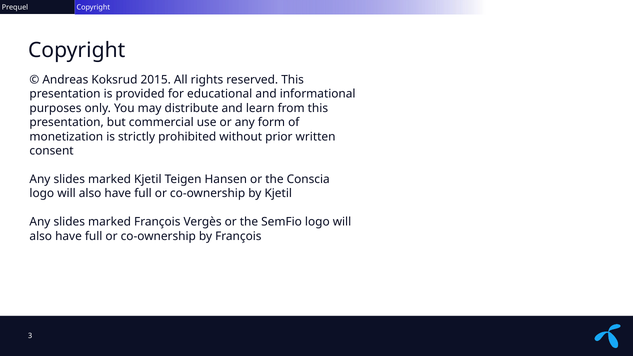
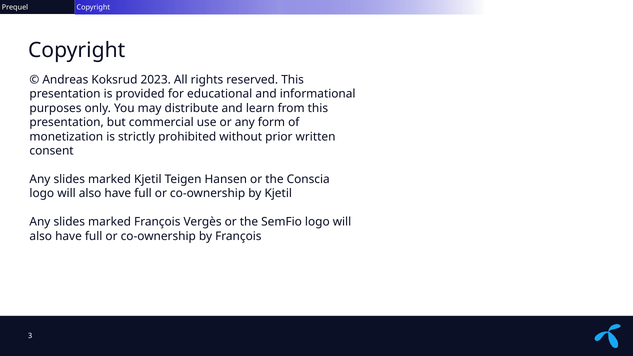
2015: 2015 -> 2023
